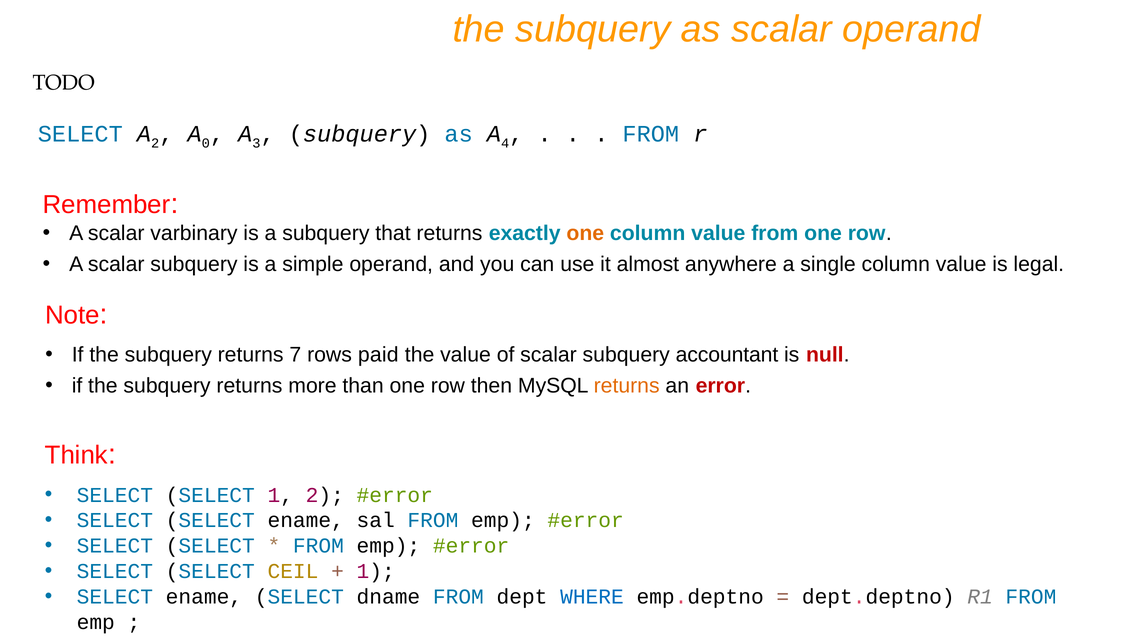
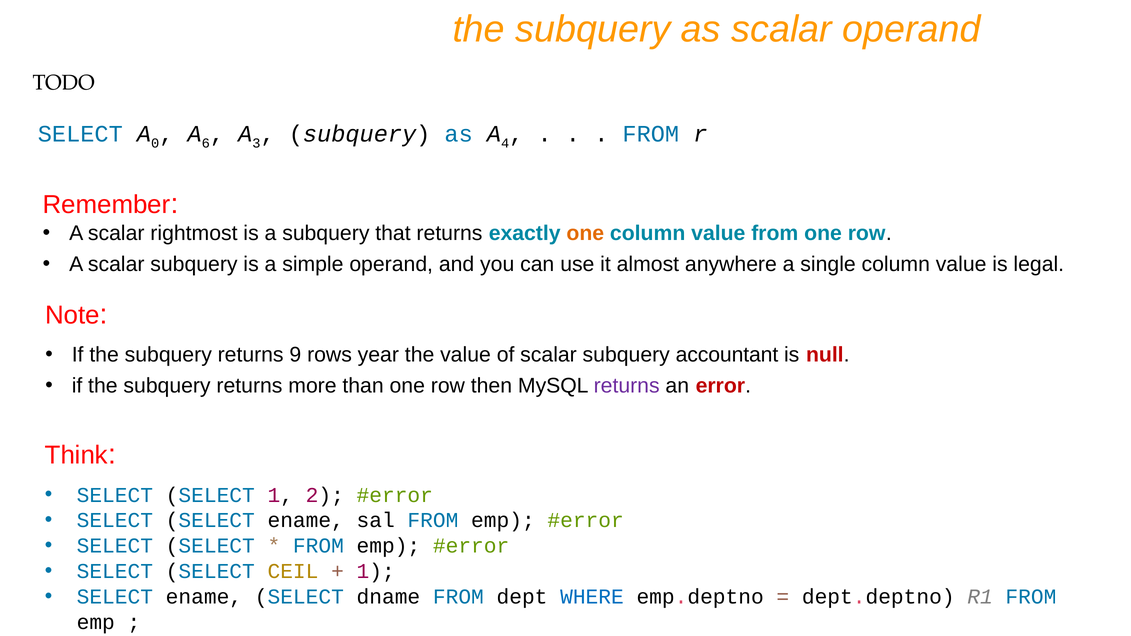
A 2: 2 -> 0
0: 0 -> 6
varbinary: varbinary -> rightmost
7: 7 -> 9
paid: paid -> year
returns at (627, 386) colour: orange -> purple
